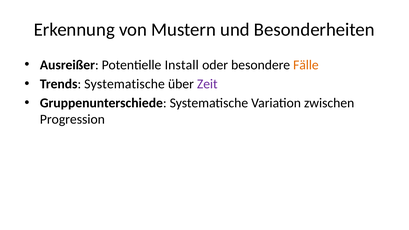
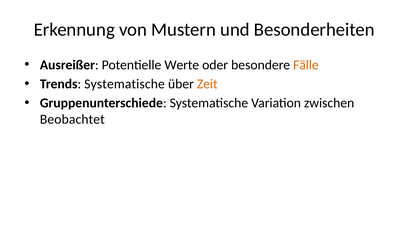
Install: Install -> Werte
Zeit colour: purple -> orange
Progression: Progression -> Beobachtet
